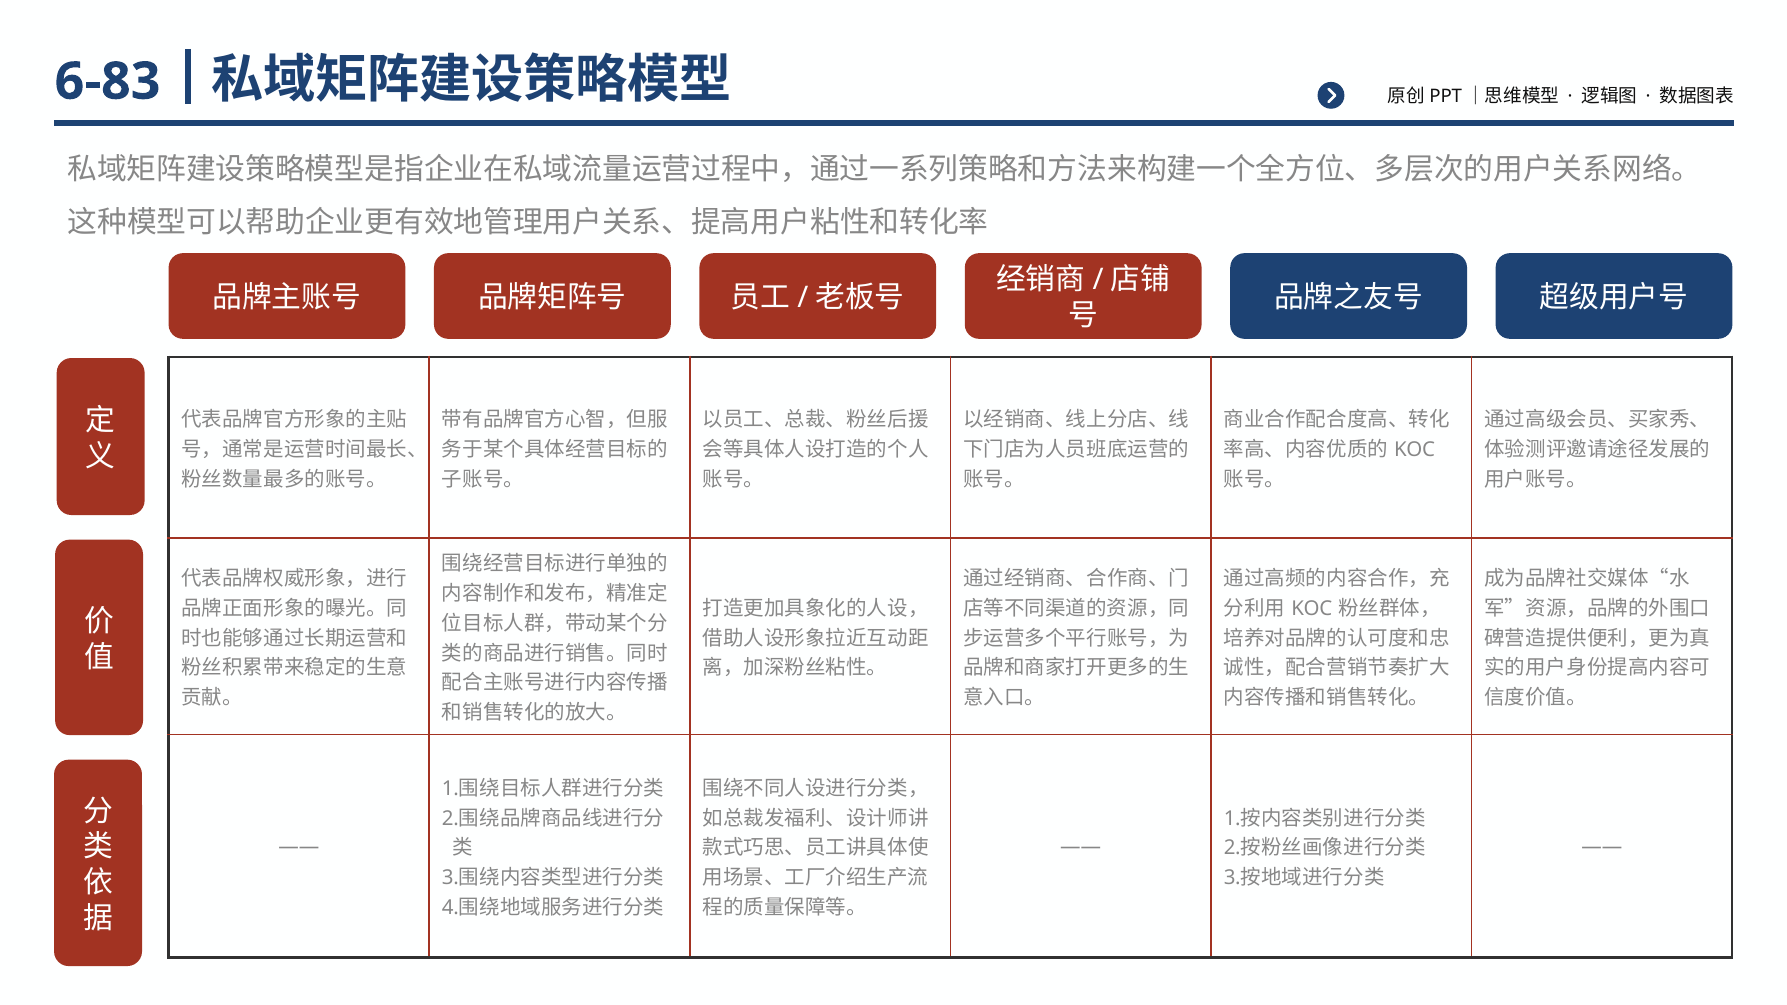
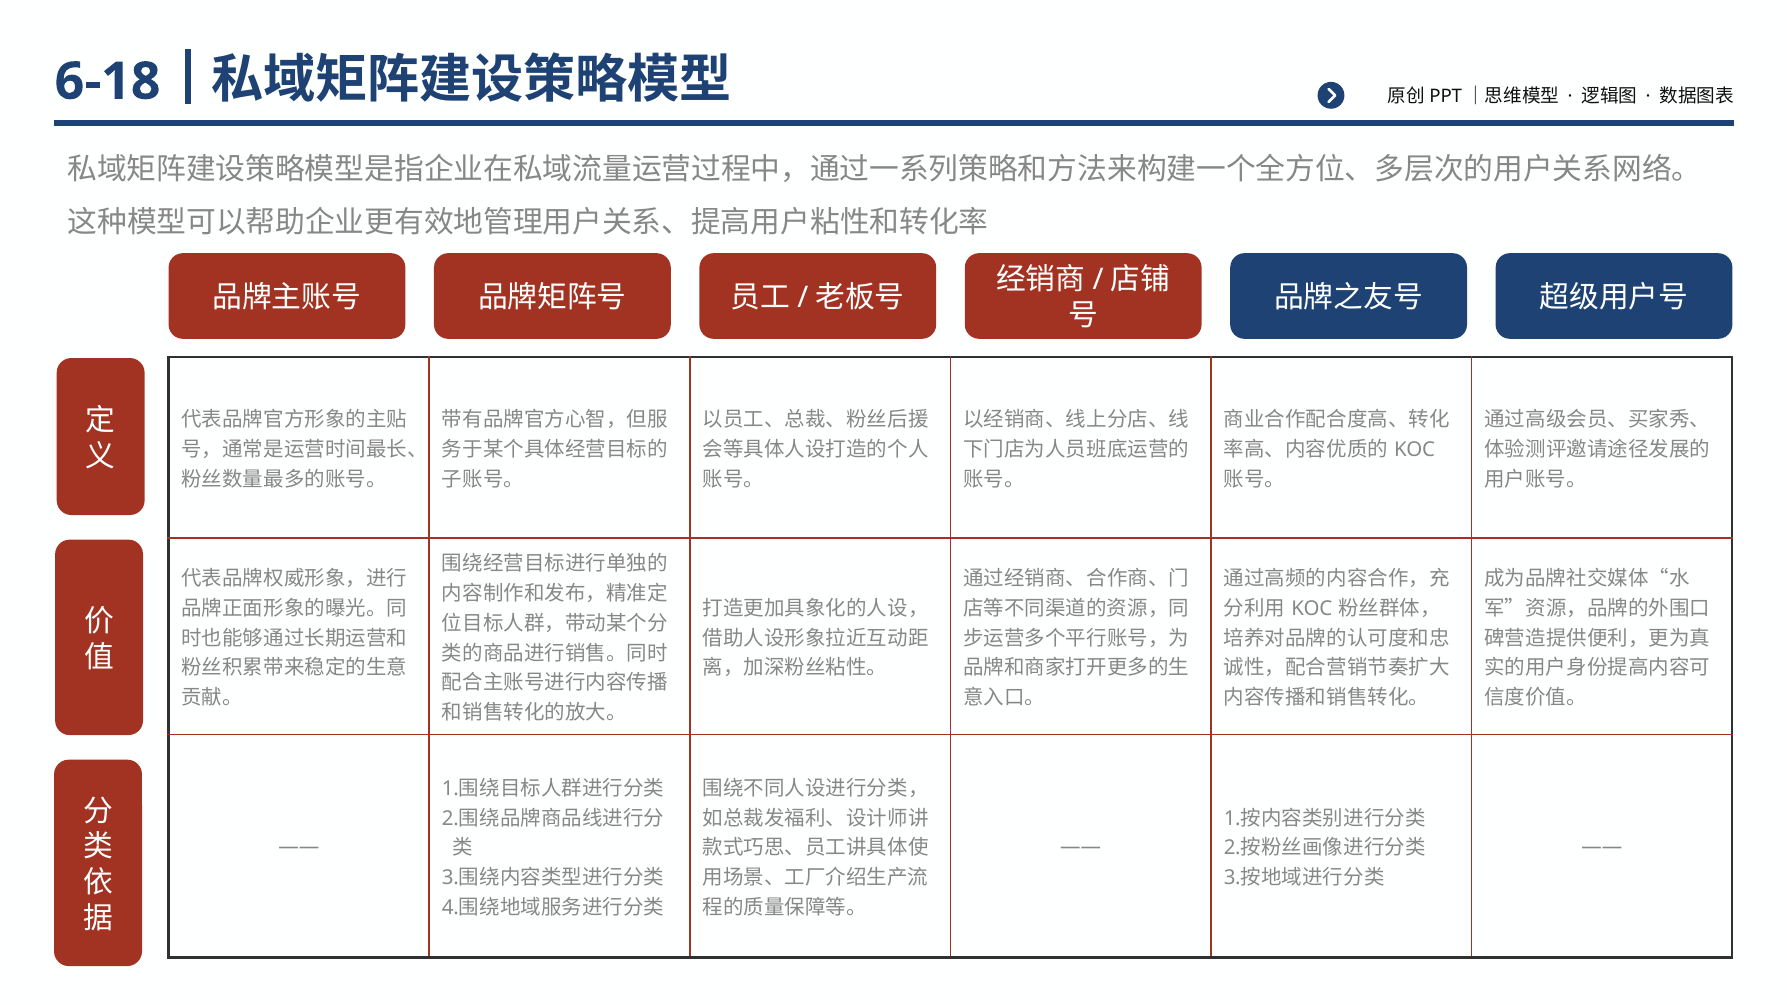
6-83: 6-83 -> 6-18
